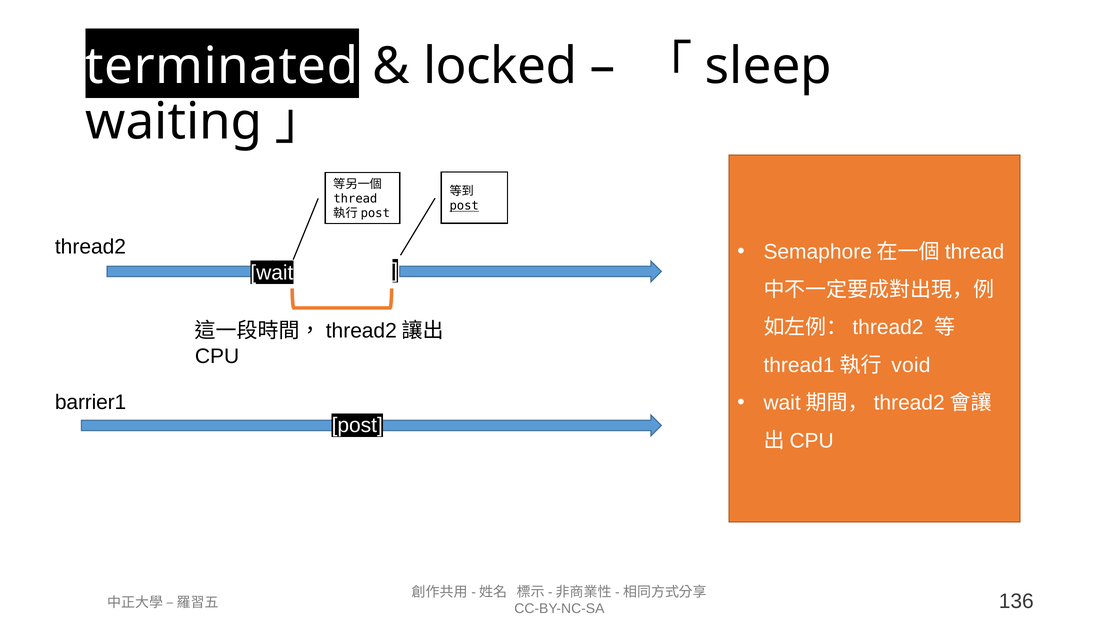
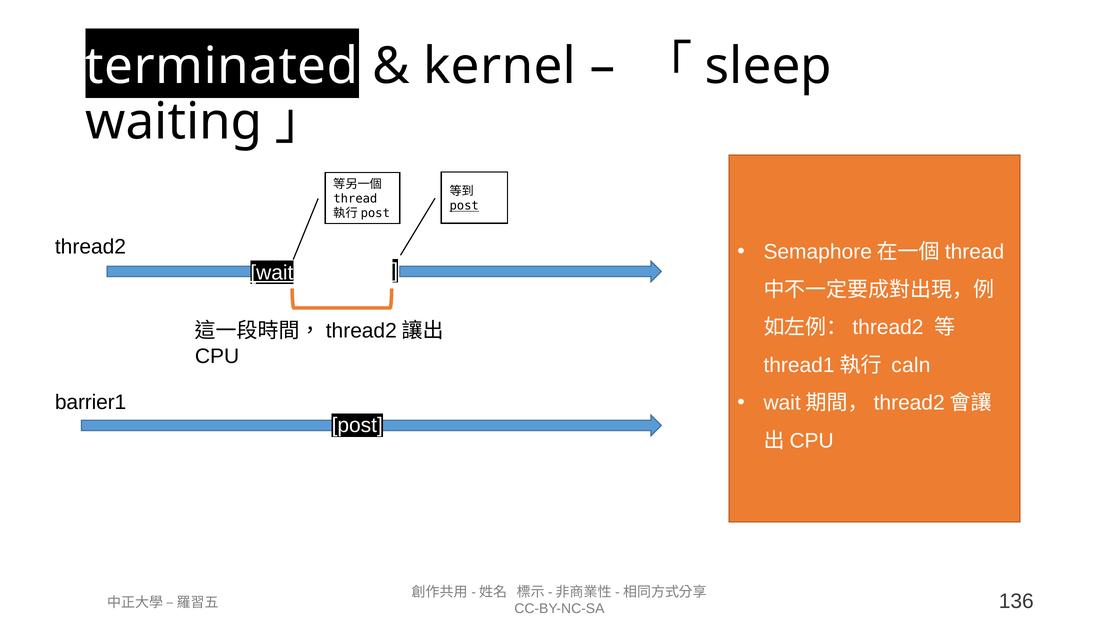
locked: locked -> kernel
wait underline: none -> present
void: void -> caln
